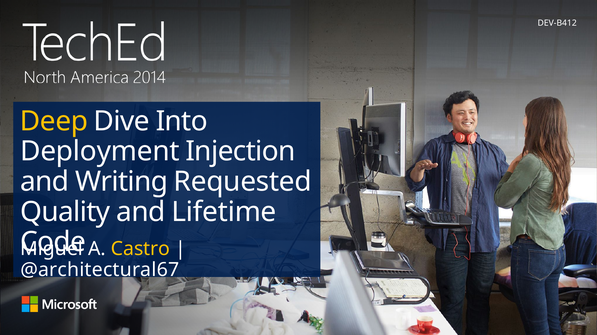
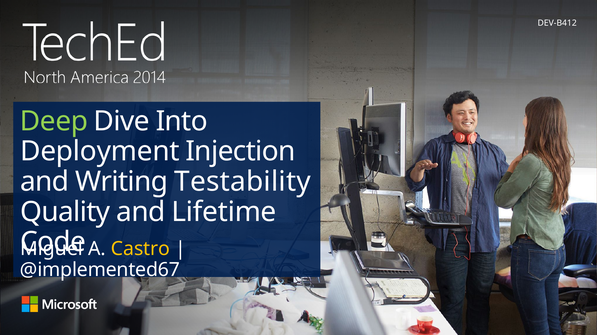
Deep colour: yellow -> light green
Requested: Requested -> Testability
@architectural67: @architectural67 -> @implemented67
